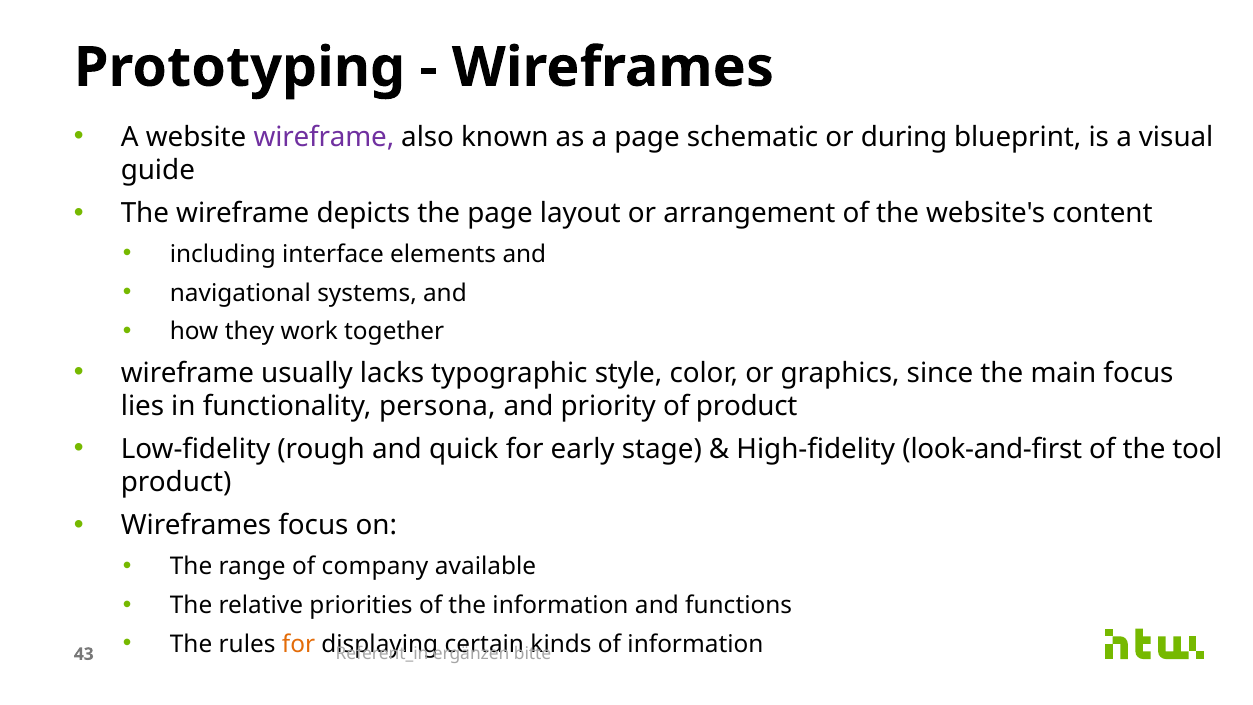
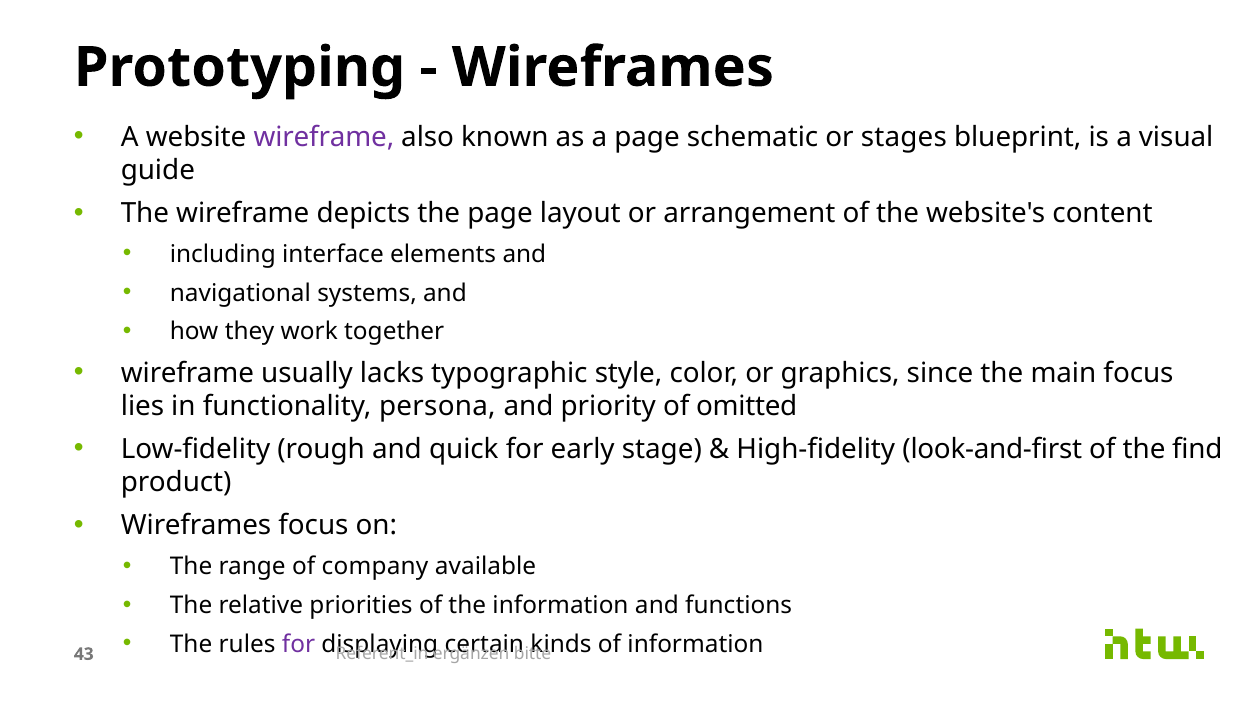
during: during -> stages
of product: product -> omitted
tool: tool -> find
for at (299, 644) colour: orange -> purple
